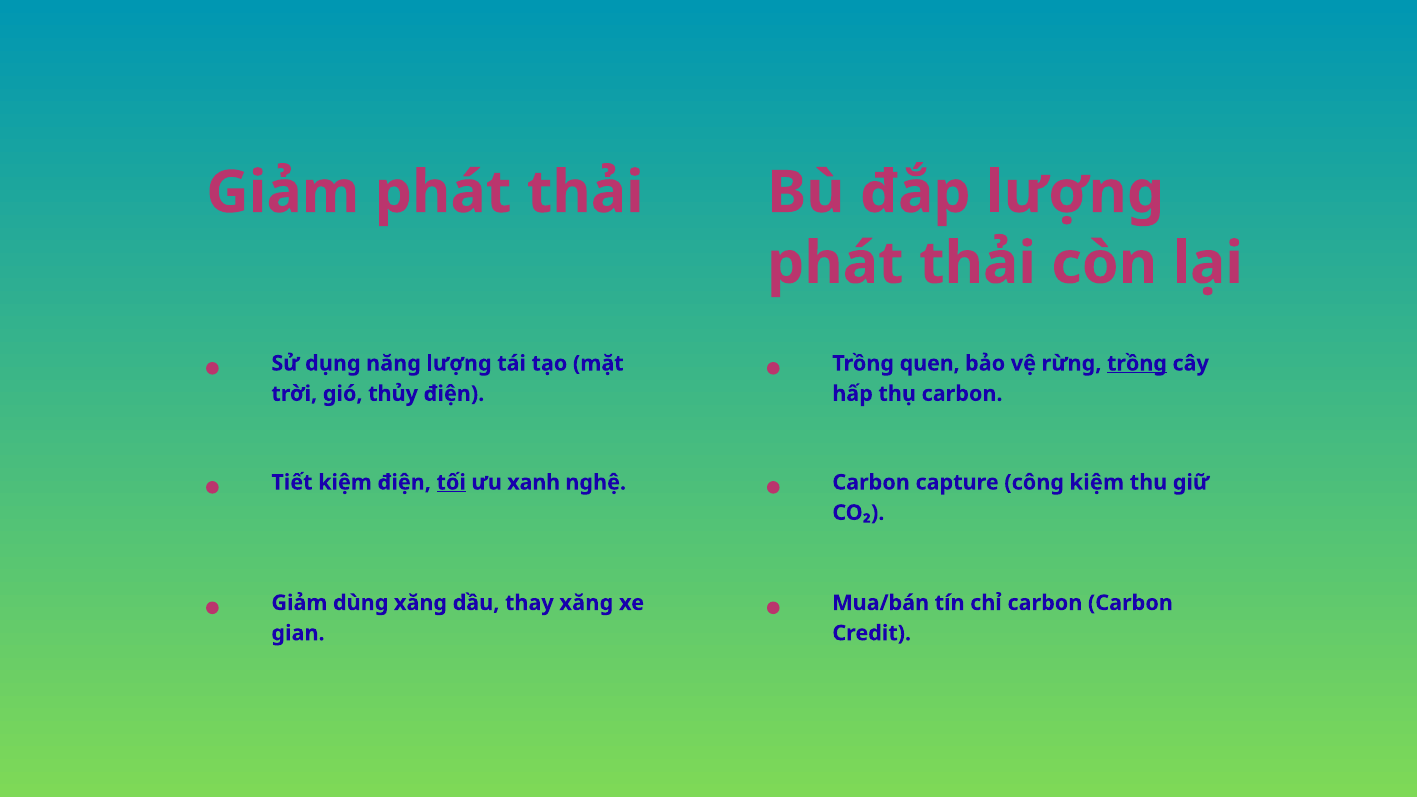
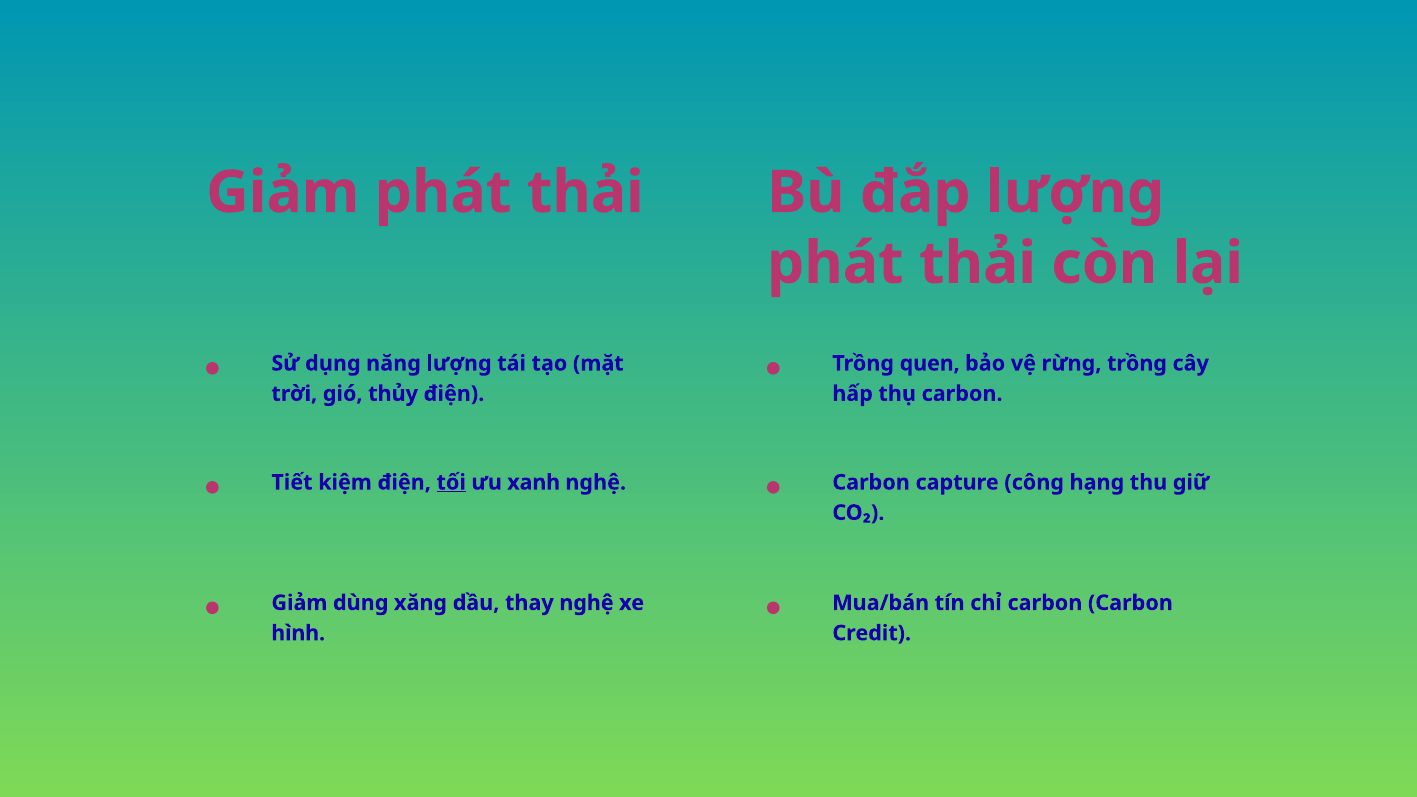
trồng at (1137, 363) underline: present -> none
công kiệm: kiệm -> hạng
thay xăng: xăng -> nghệ
gian: gian -> hình
